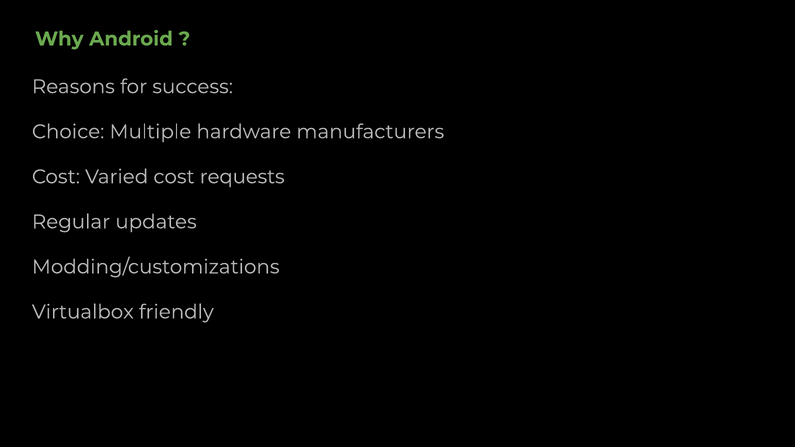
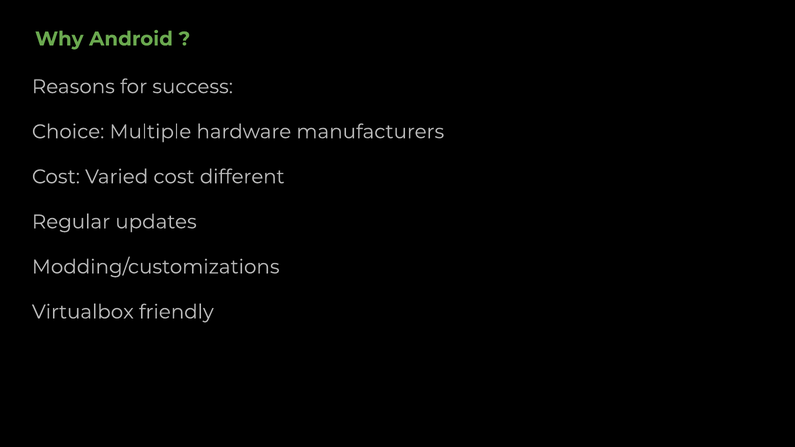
requests: requests -> different
